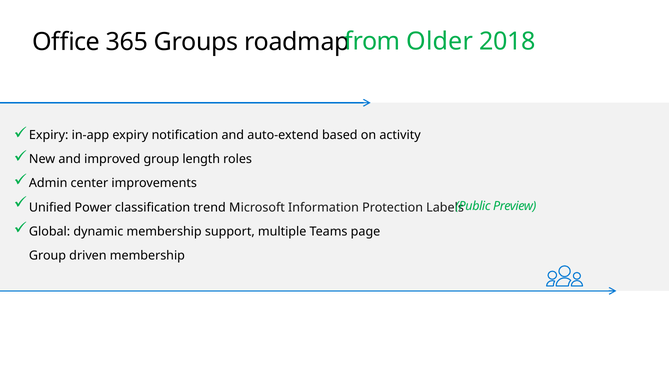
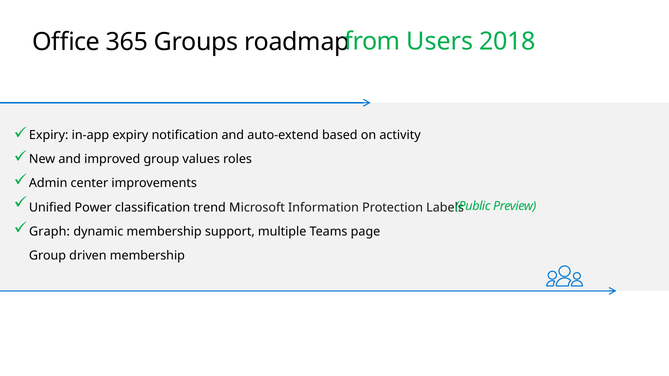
Older: Older -> Users
length: length -> values
Global: Global -> Graph
